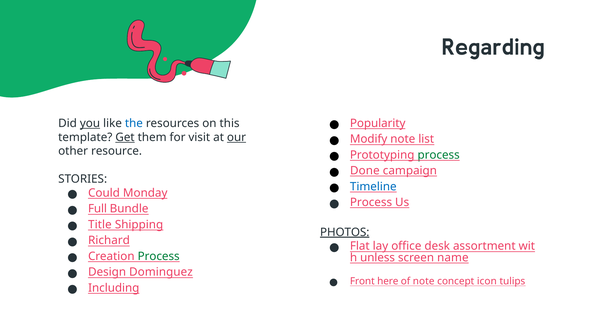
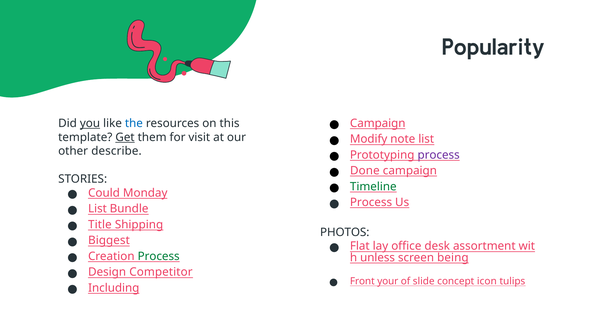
Regarding: Regarding -> Popularity
Popularity at (378, 123): Popularity -> Campaign
our underline: present -> none
resource: resource -> describe
process at (439, 155) colour: green -> purple
Timeline colour: blue -> green
Full at (97, 209): Full -> List
PHOTOS underline: present -> none
Richard: Richard -> Biggest
name: name -> being
Dominguez: Dominguez -> Competitor
here: here -> your
of note: note -> slide
